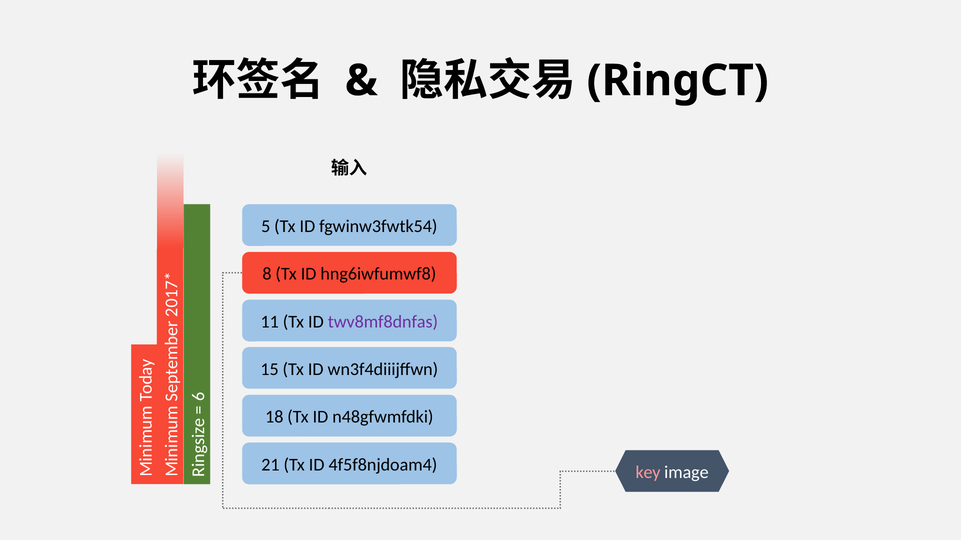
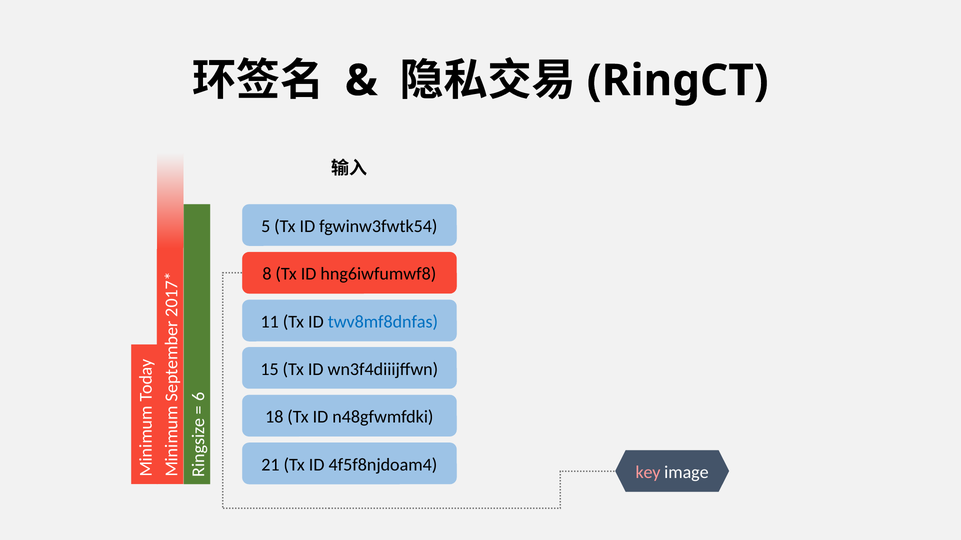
twv8mf8dnfas colour: purple -> blue
